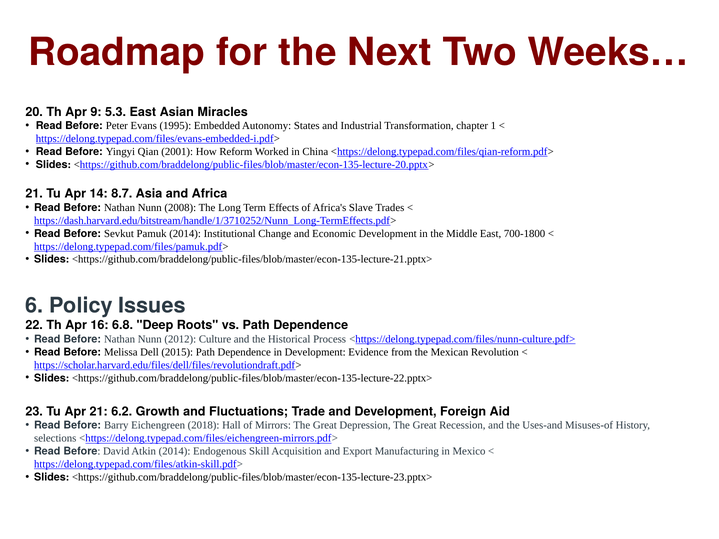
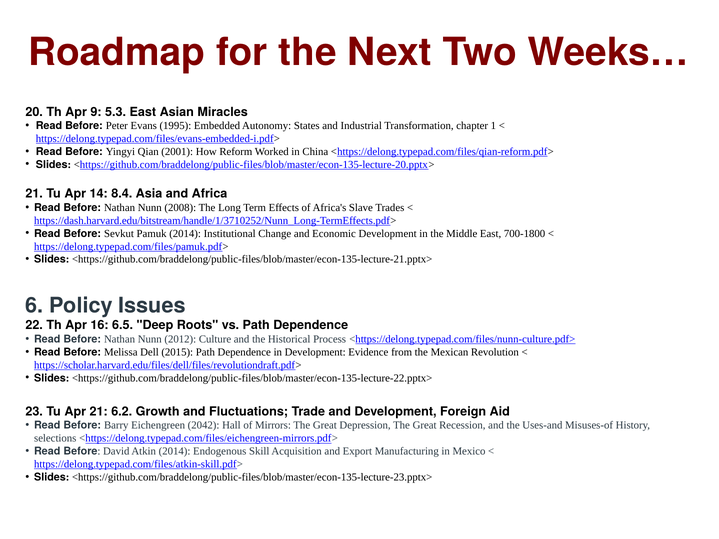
8.7: 8.7 -> 8.4
6.8: 6.8 -> 6.5
2018: 2018 -> 2042
